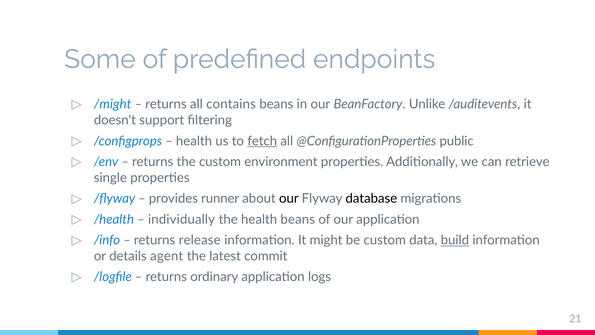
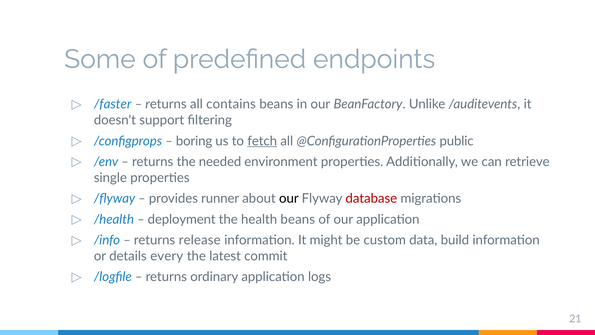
/might: /might -> /faster
health at (194, 141): health -> boring
the custom: custom -> needed
database colour: black -> red
individually: individually -> deployment
build underline: present -> none
agent: agent -> every
